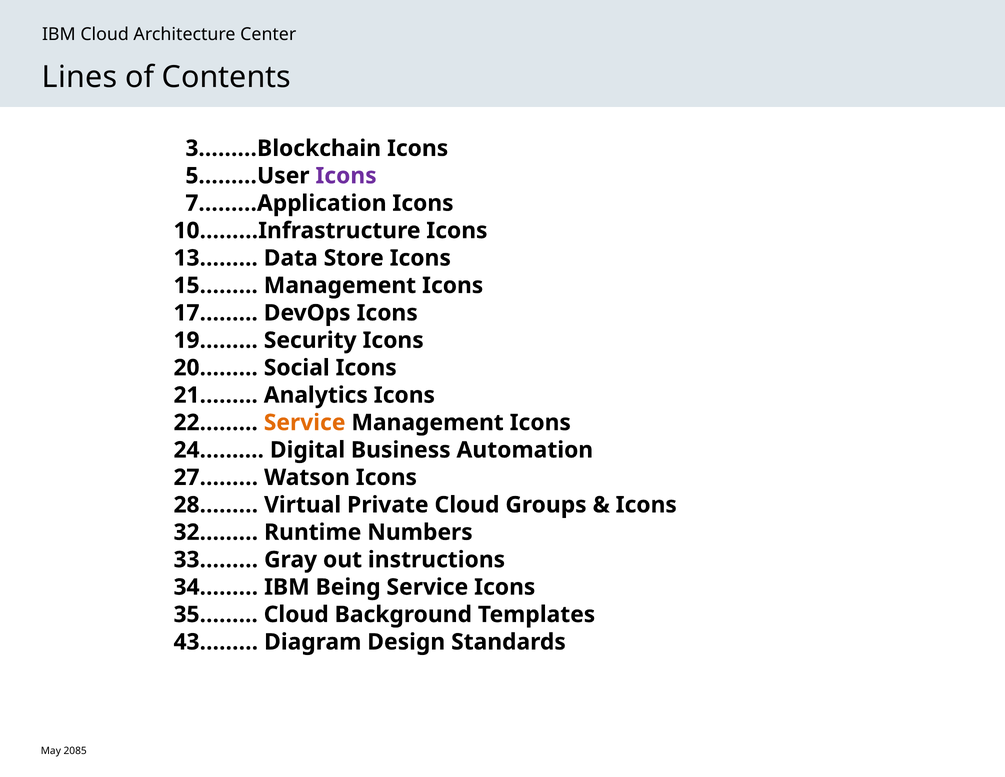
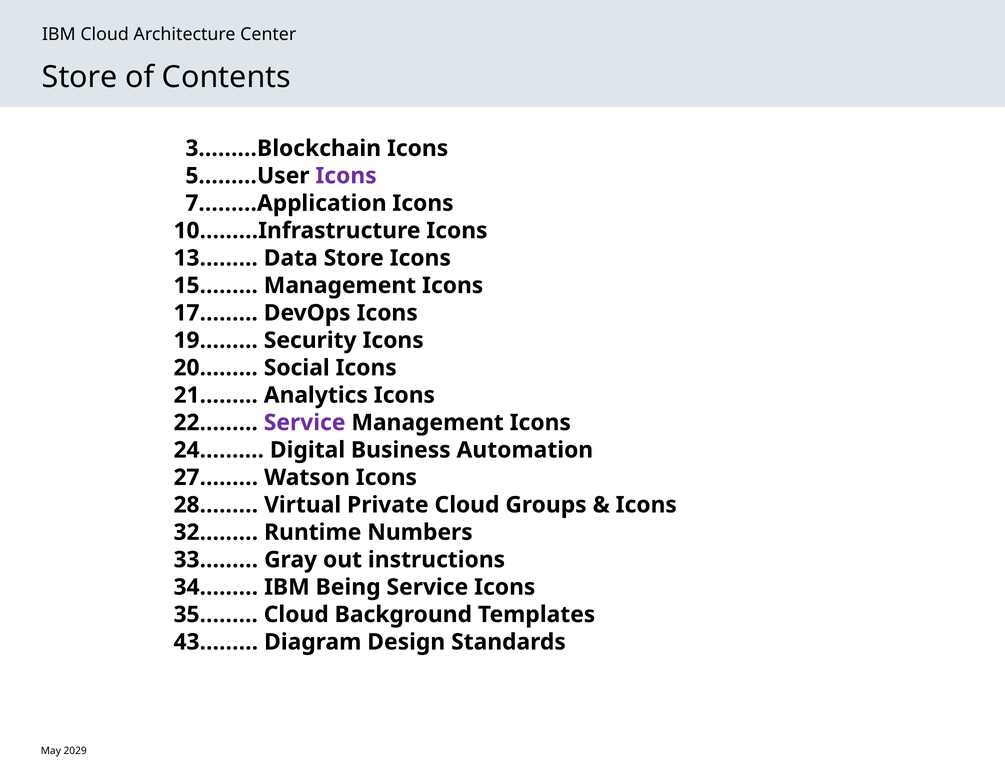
Lines at (80, 77): Lines -> Store
Service at (305, 422) colour: orange -> purple
2085: 2085 -> 2029
